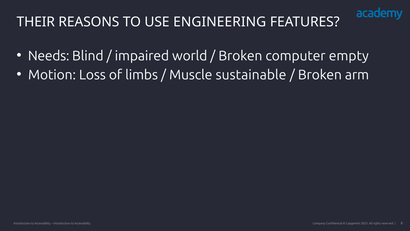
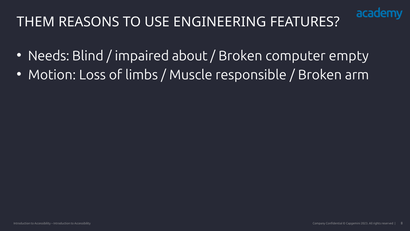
THEIR: THEIR -> THEM
world: world -> about
sustainable: sustainable -> responsible
